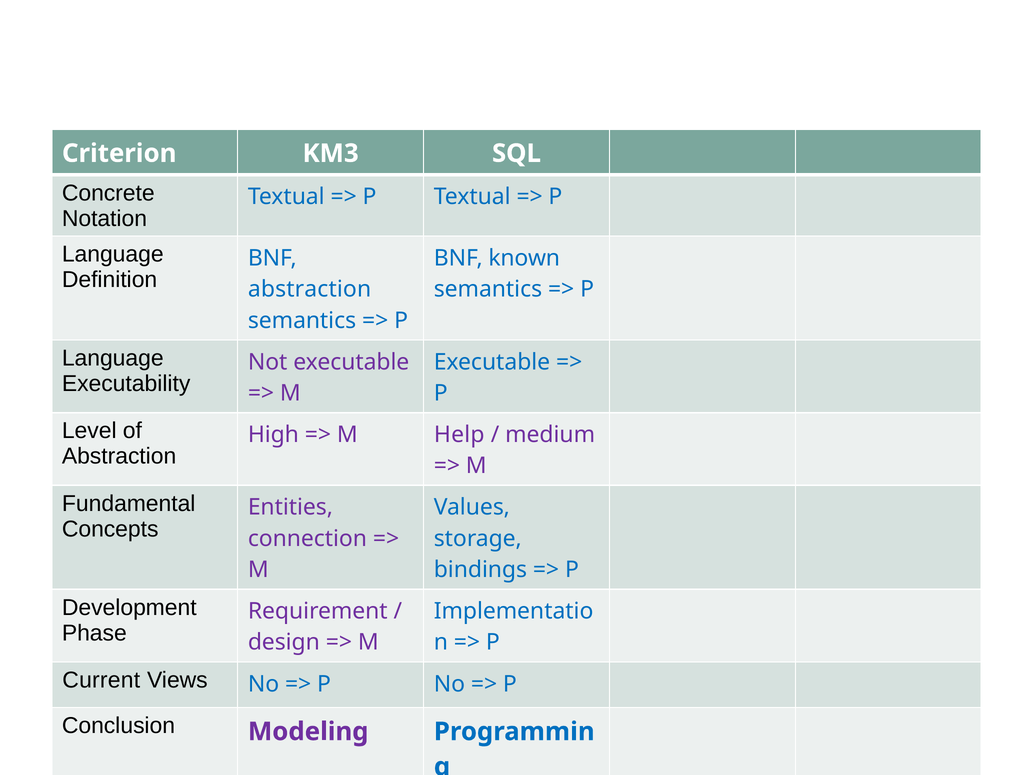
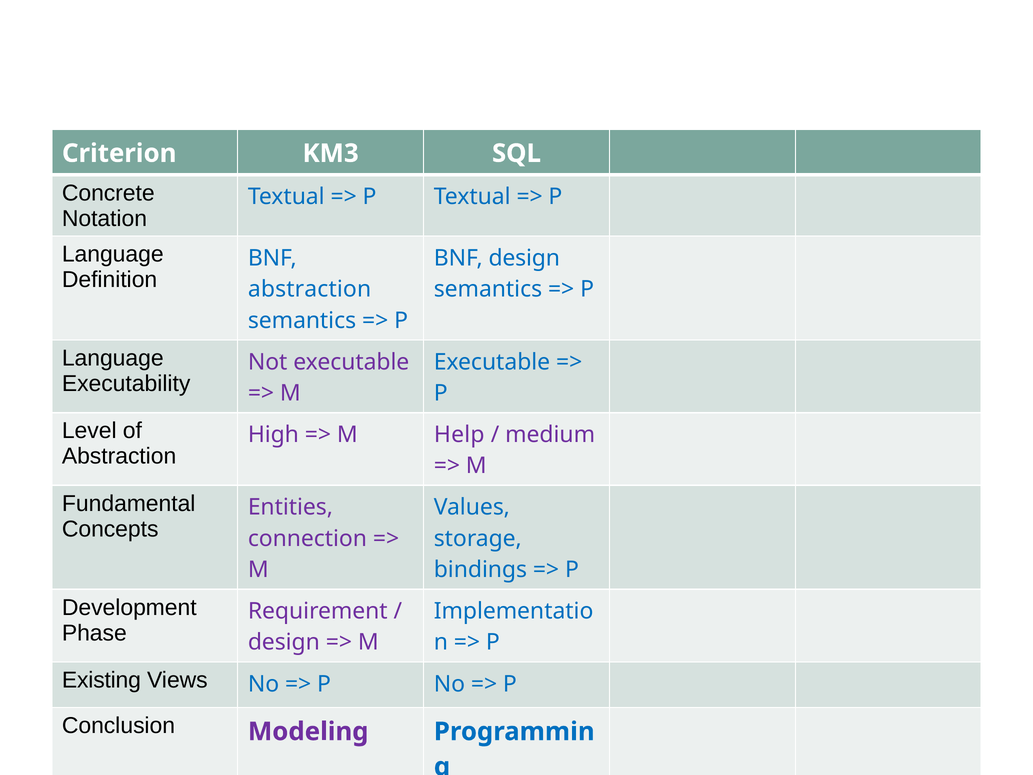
BNF known: known -> design
Current: Current -> Existing
